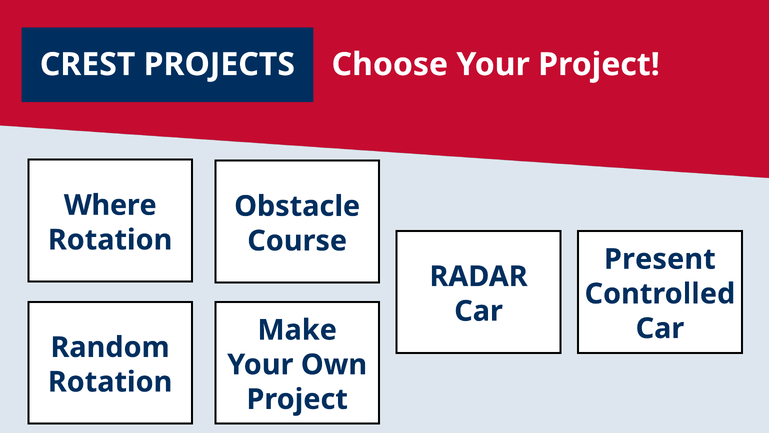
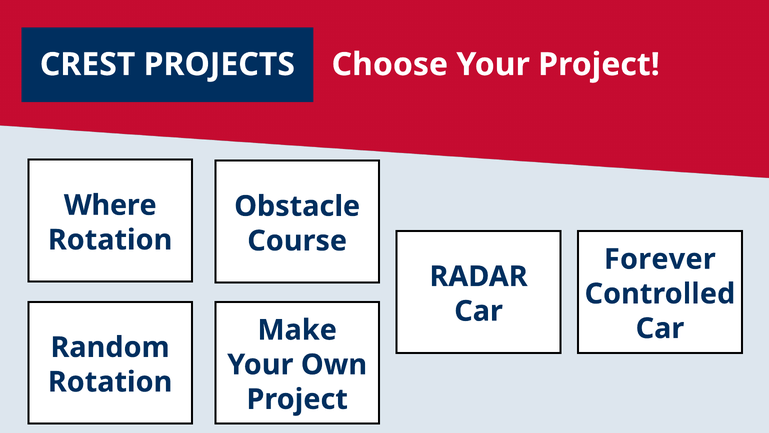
Present: Present -> Forever
